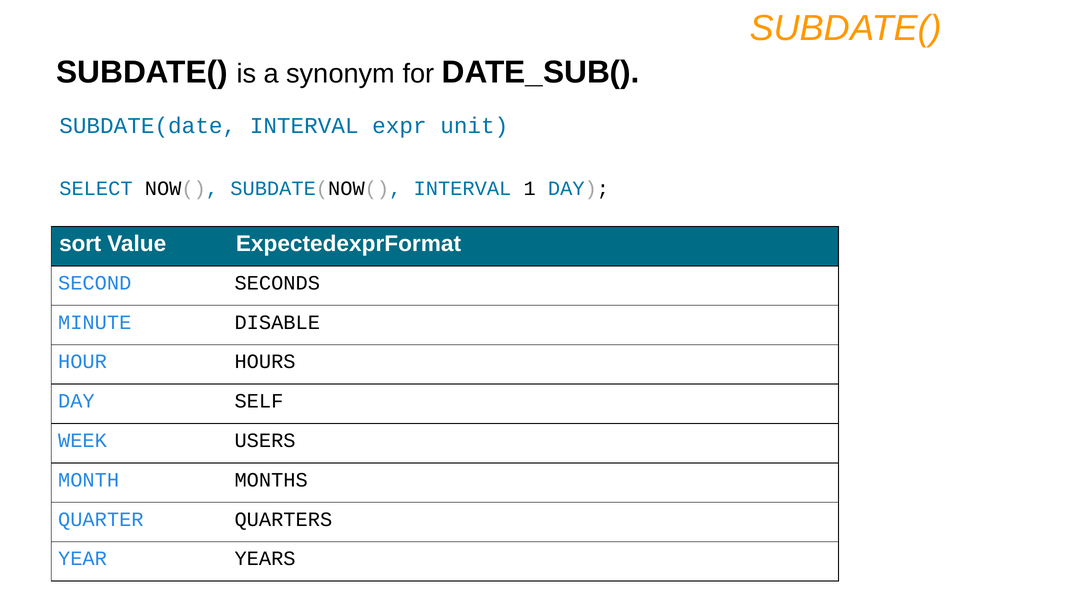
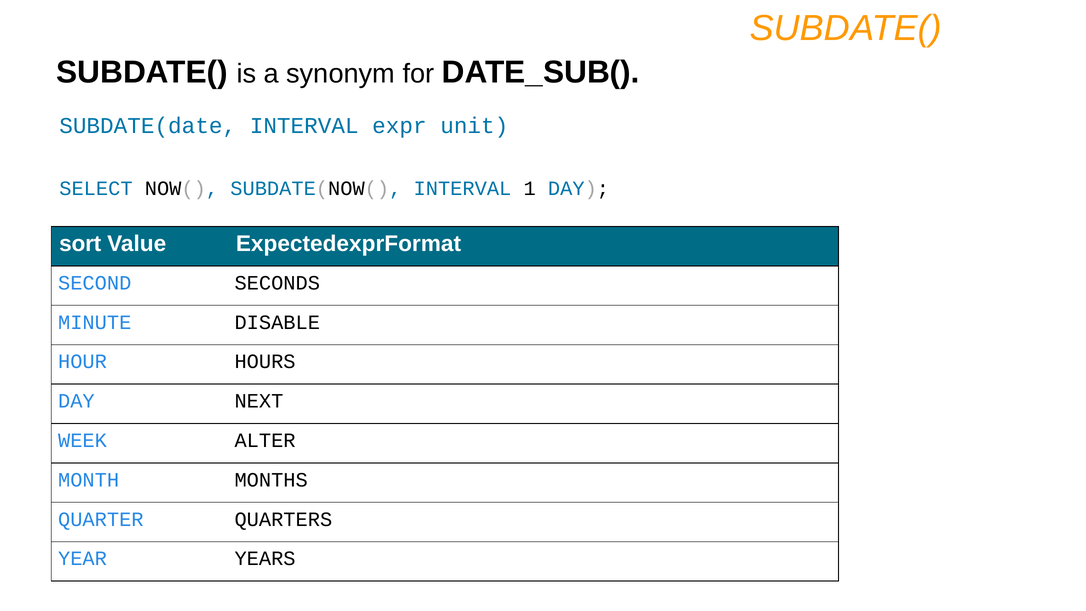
SELF: SELF -> NEXT
USERS: USERS -> ALTER
